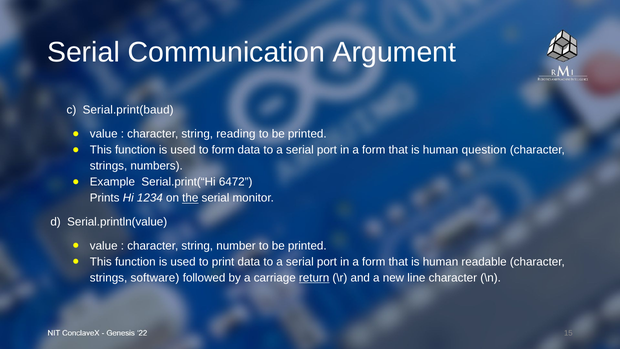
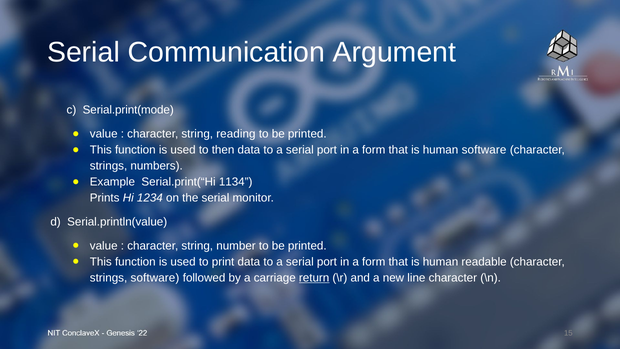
Serial.print(baud: Serial.print(baud -> Serial.print(mode
to form: form -> then
human question: question -> software
6472: 6472 -> 1134
the underline: present -> none
